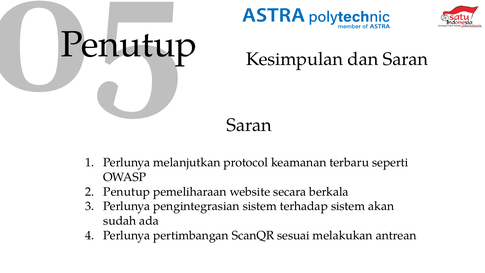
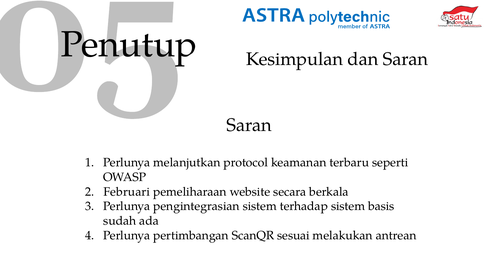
Penutup at (127, 192): Penutup -> Februari
akan: akan -> basis
